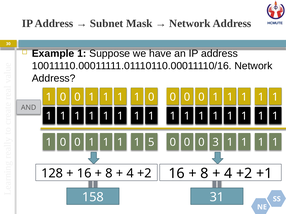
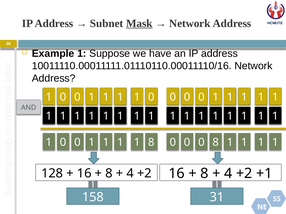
Mask underline: none -> present
1 5: 5 -> 8
0 3: 3 -> 8
